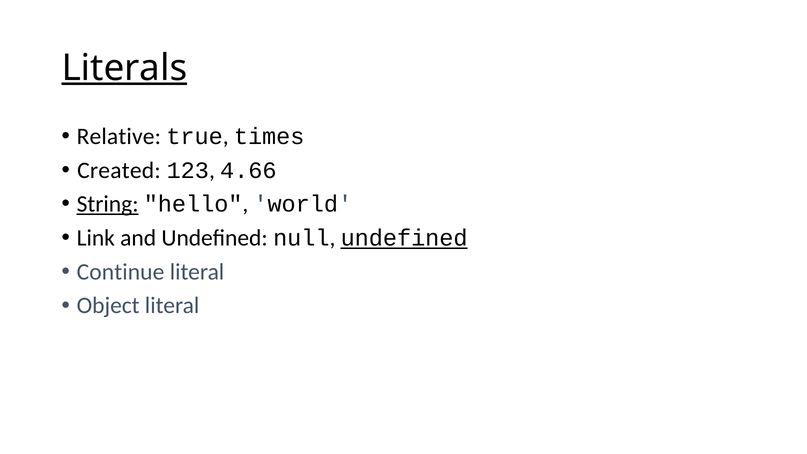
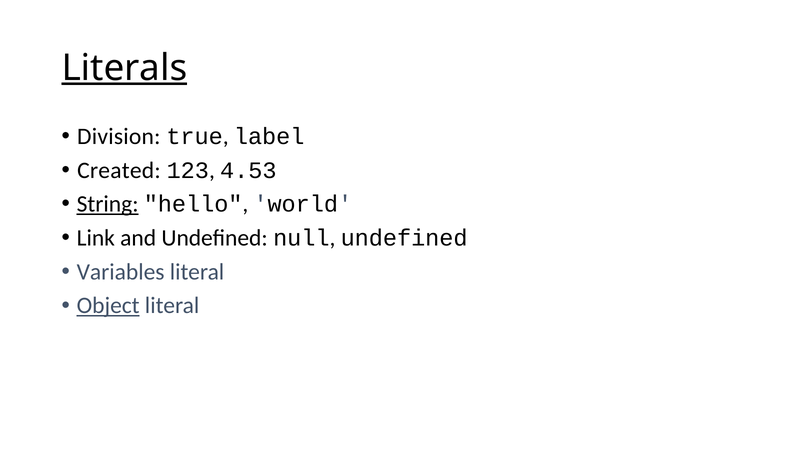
Relative: Relative -> Division
times: times -> label
4.66: 4.66 -> 4.53
undefined at (404, 238) underline: present -> none
Continue: Continue -> Variables
Object underline: none -> present
